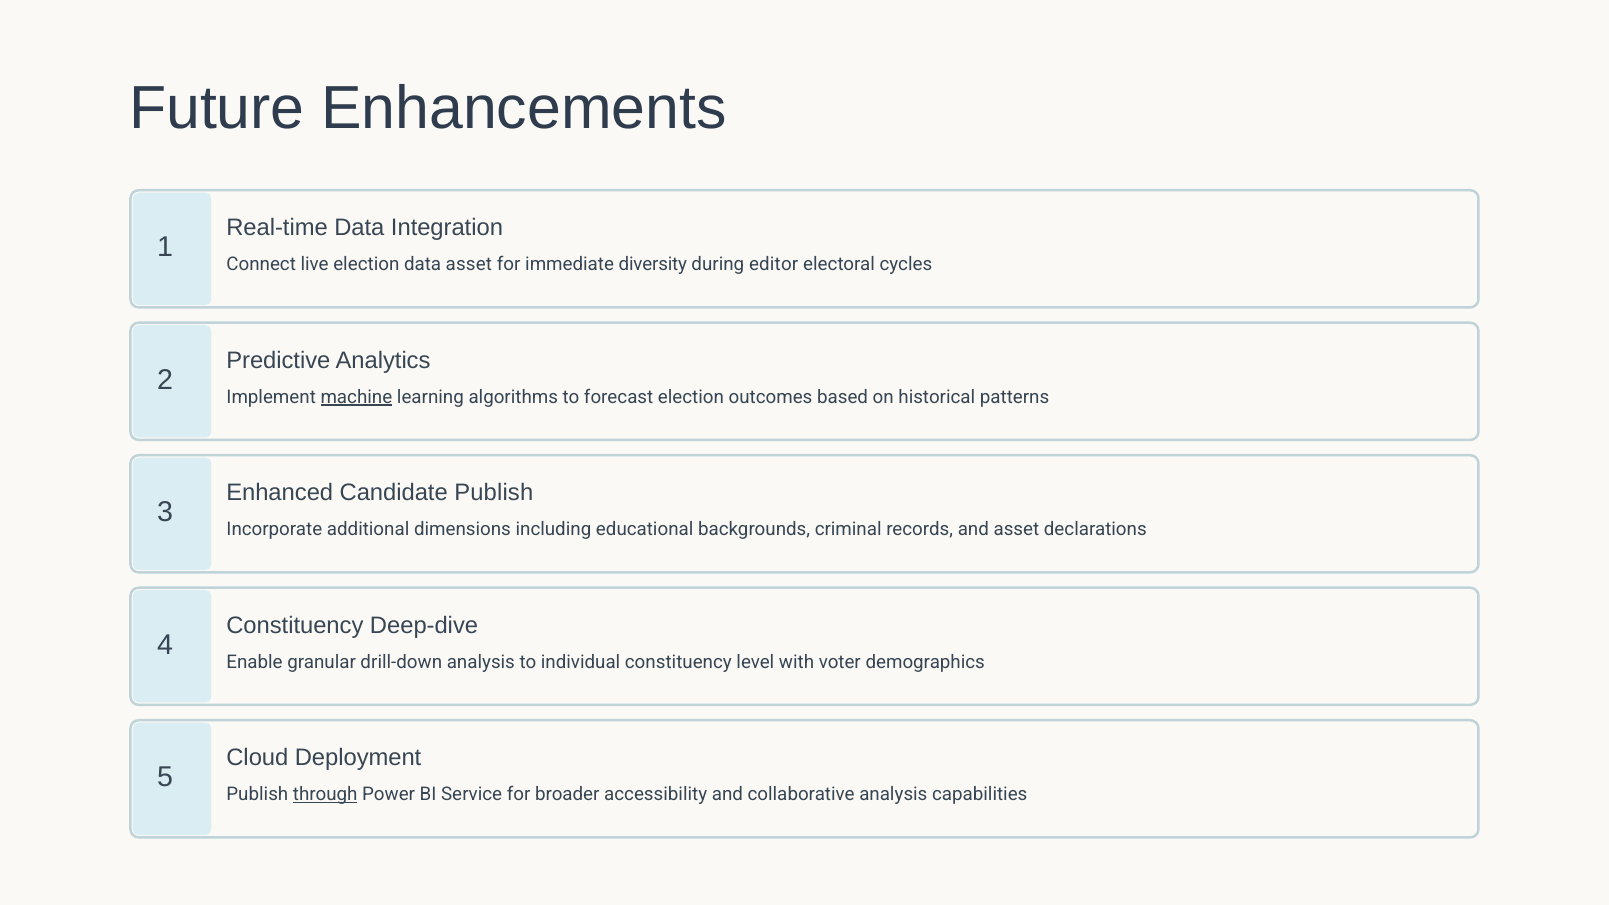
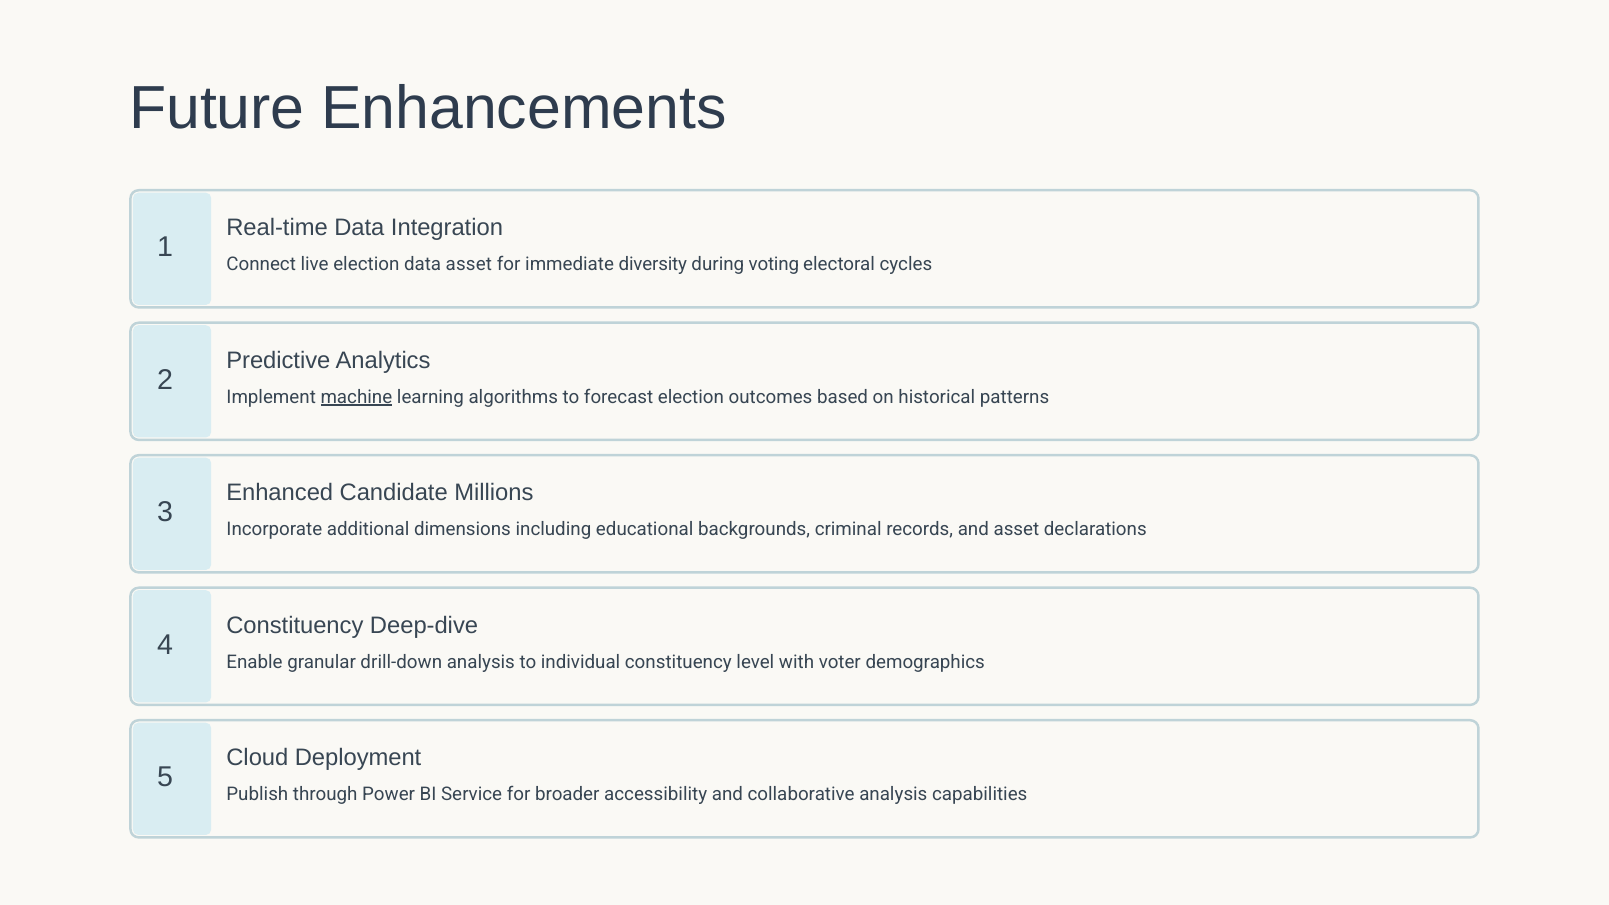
editor: editor -> voting
Candidate Publish: Publish -> Millions
through underline: present -> none
